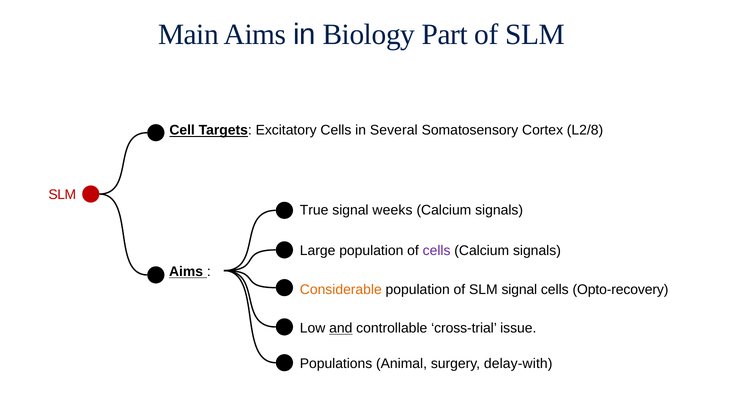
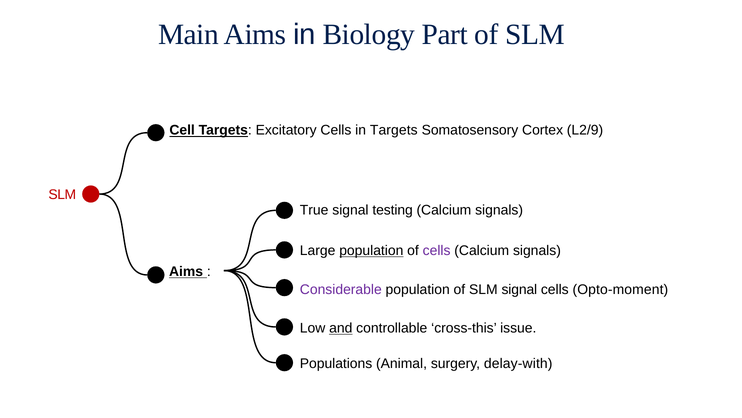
in Several: Several -> Targets
L2/8: L2/8 -> L2/9
weeks: weeks -> testing
population at (371, 250) underline: none -> present
Considerable colour: orange -> purple
Opto-recovery: Opto-recovery -> Opto-moment
cross-trial: cross-trial -> cross-this
